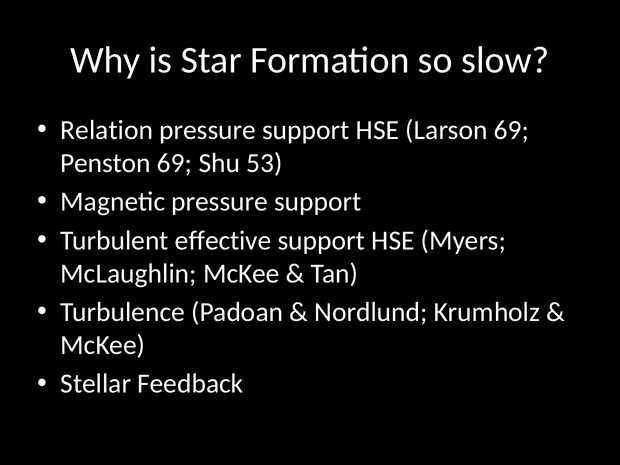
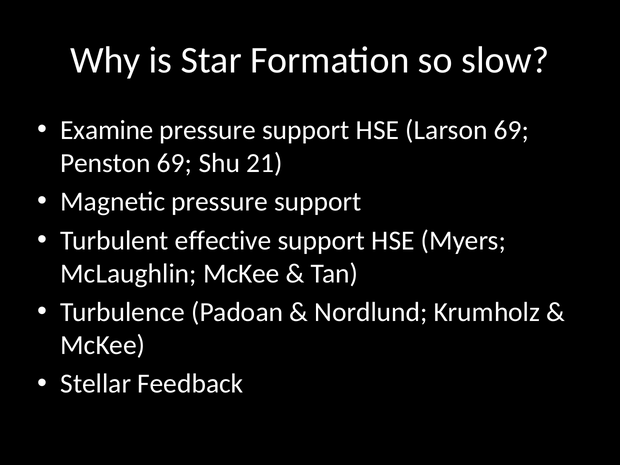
Relation: Relation -> Examine
53: 53 -> 21
